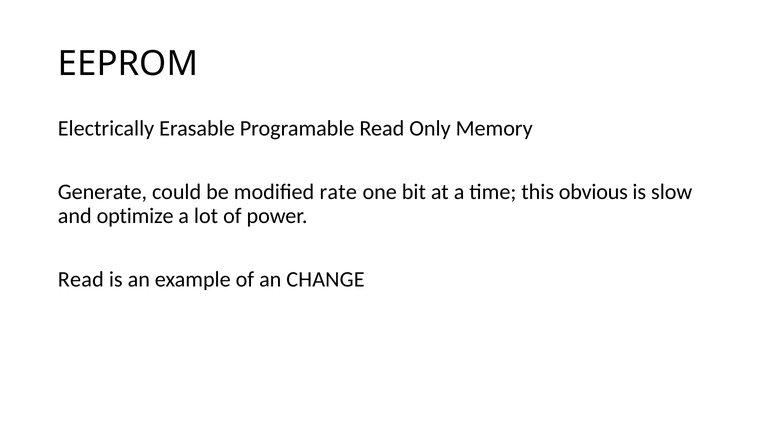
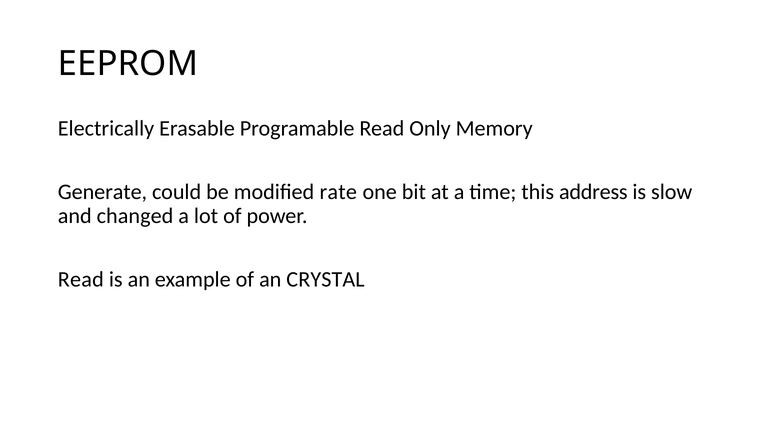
obvious: obvious -> address
optimize: optimize -> changed
CHANGE: CHANGE -> CRYSTAL
